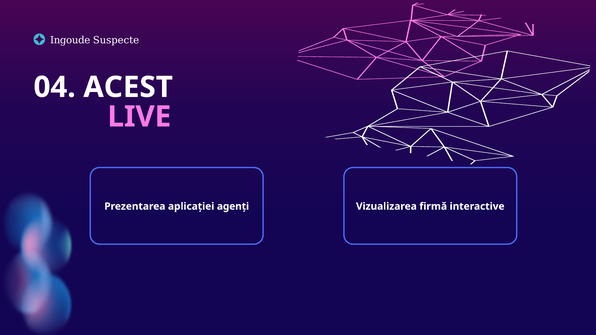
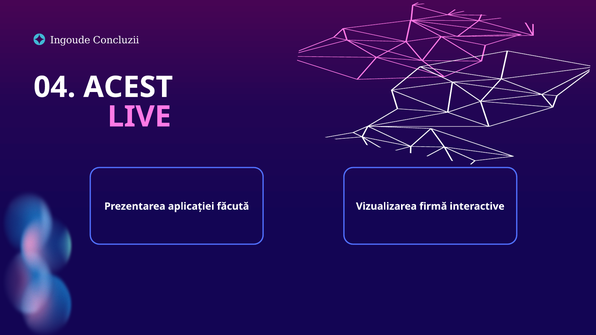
Suspecte: Suspecte -> Concluzii
agenți: agenți -> făcută
